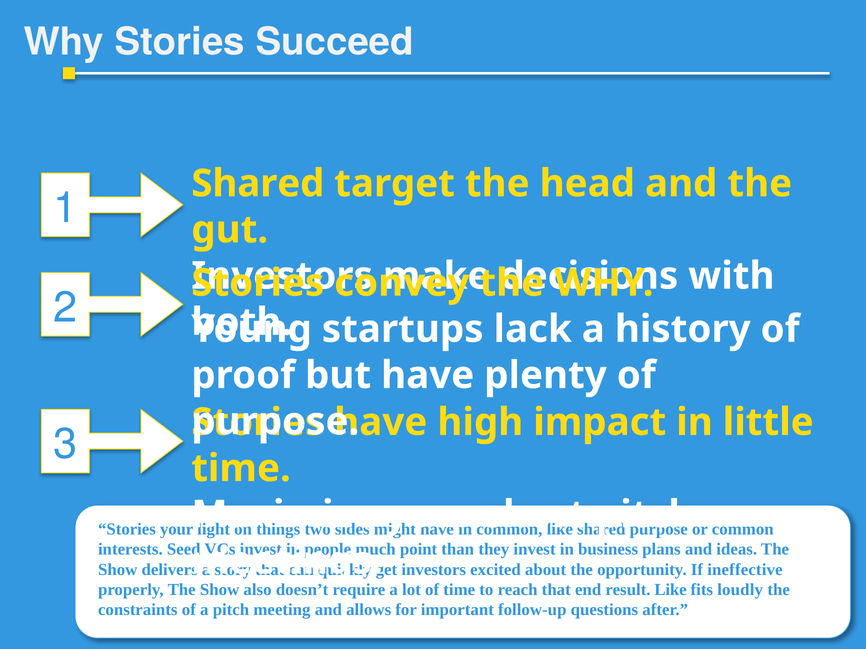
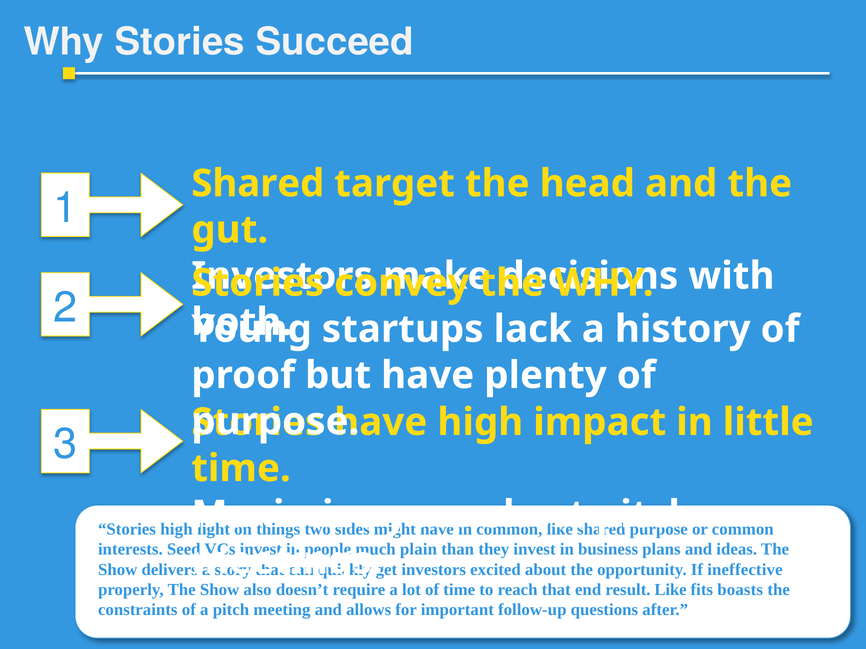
Stories your: your -> high
point: point -> plain
loudly: loudly -> boasts
